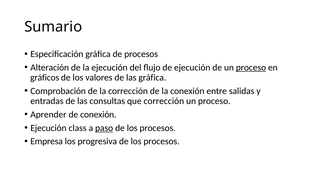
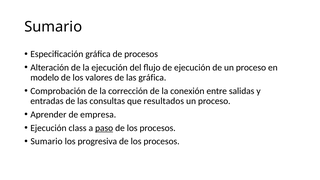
proceso at (251, 68) underline: present -> none
gráficos: gráficos -> modelo
que corrección: corrección -> resultados
de conexión: conexión -> empresa
Empresa at (47, 141): Empresa -> Sumario
